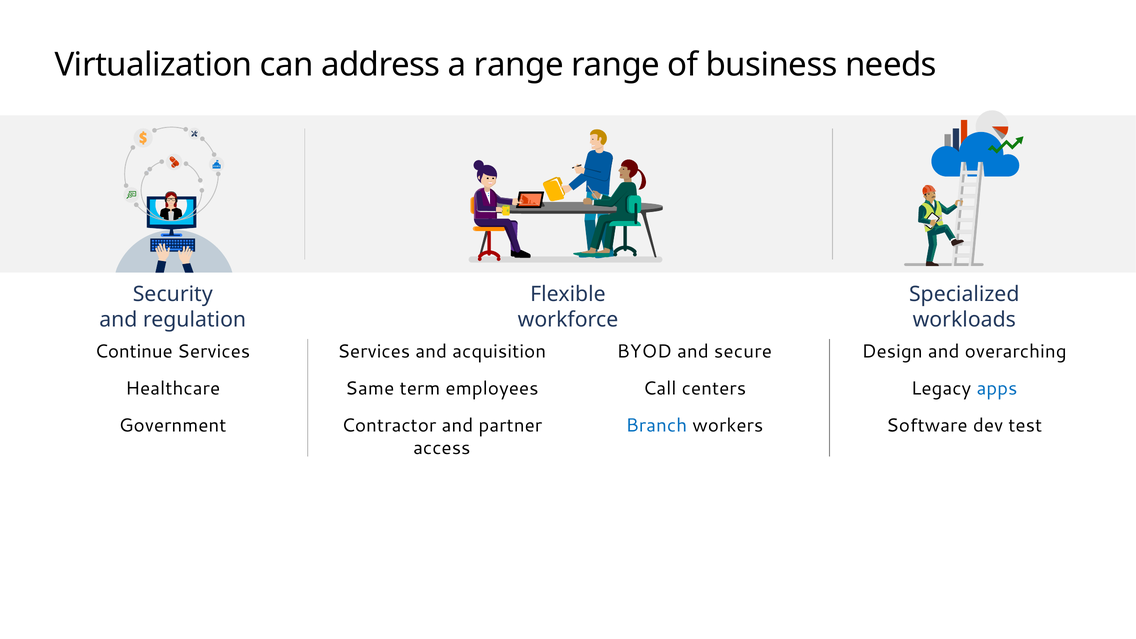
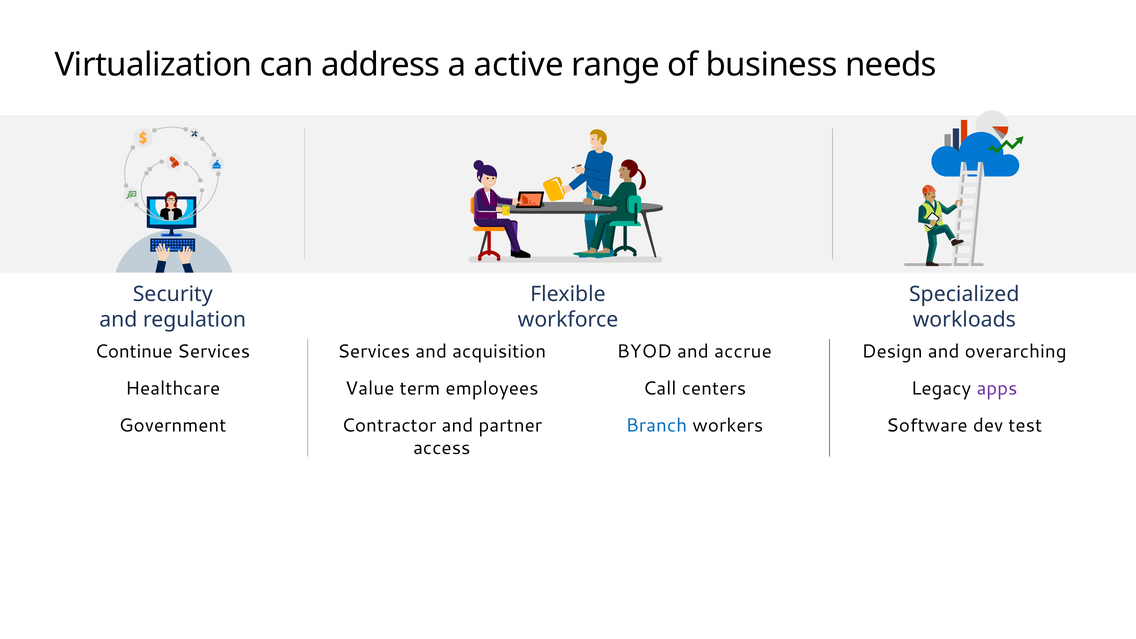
a range: range -> active
secure: secure -> accrue
Same: Same -> Value
apps colour: blue -> purple
